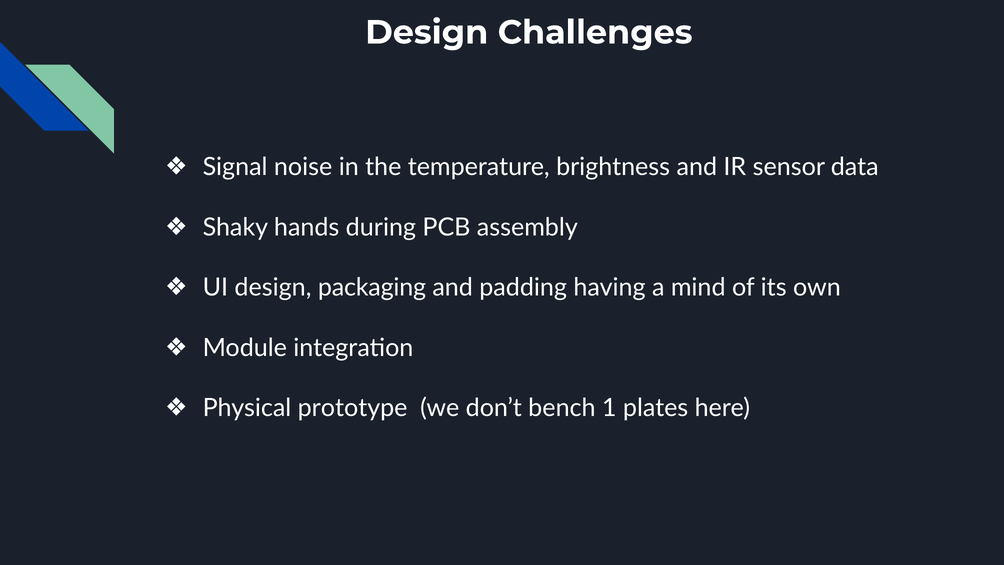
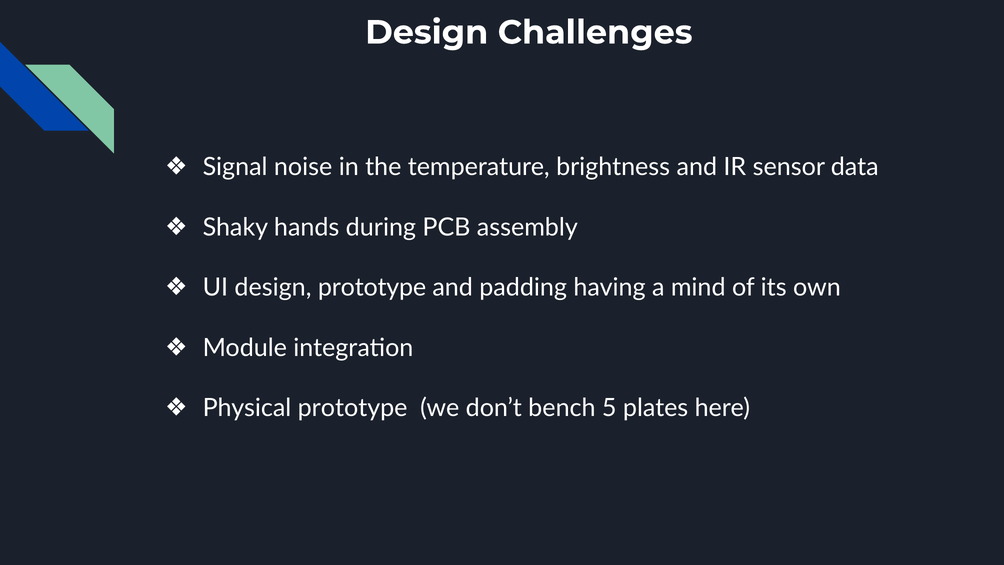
design packaging: packaging -> prototype
1: 1 -> 5
